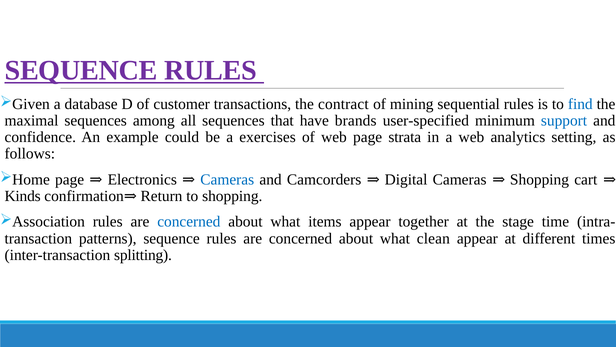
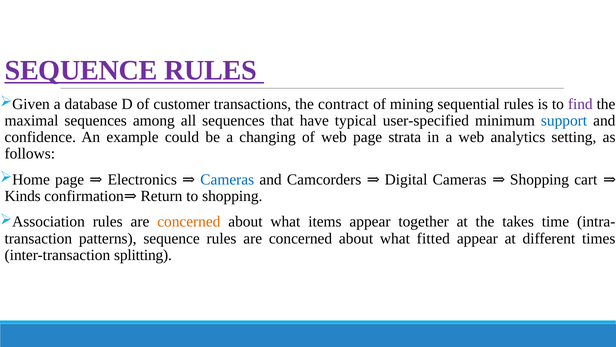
find colour: blue -> purple
brands: brands -> typical
exercises: exercises -> changing
concerned at (189, 222) colour: blue -> orange
stage: stage -> takes
clean: clean -> fitted
